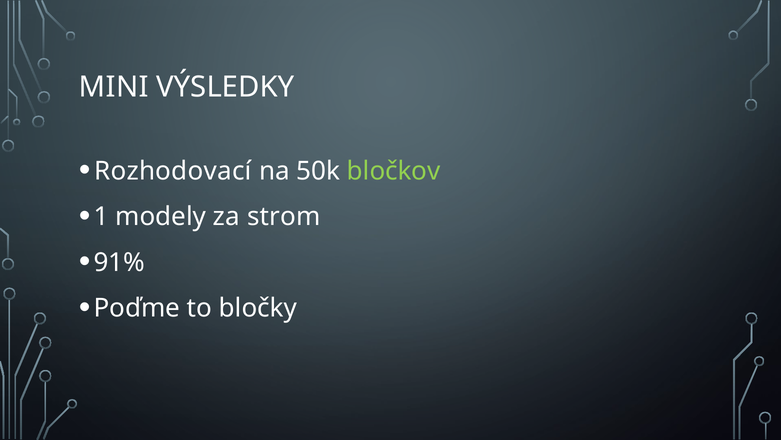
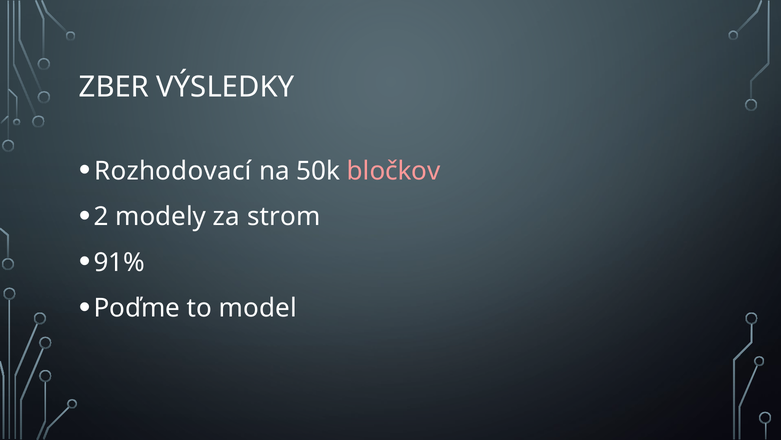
MINI: MINI -> ZBER
bločkov colour: light green -> pink
1: 1 -> 2
bločky: bločky -> model
